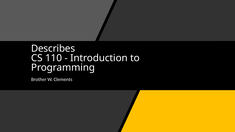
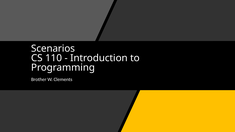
Describes: Describes -> Scenarios
